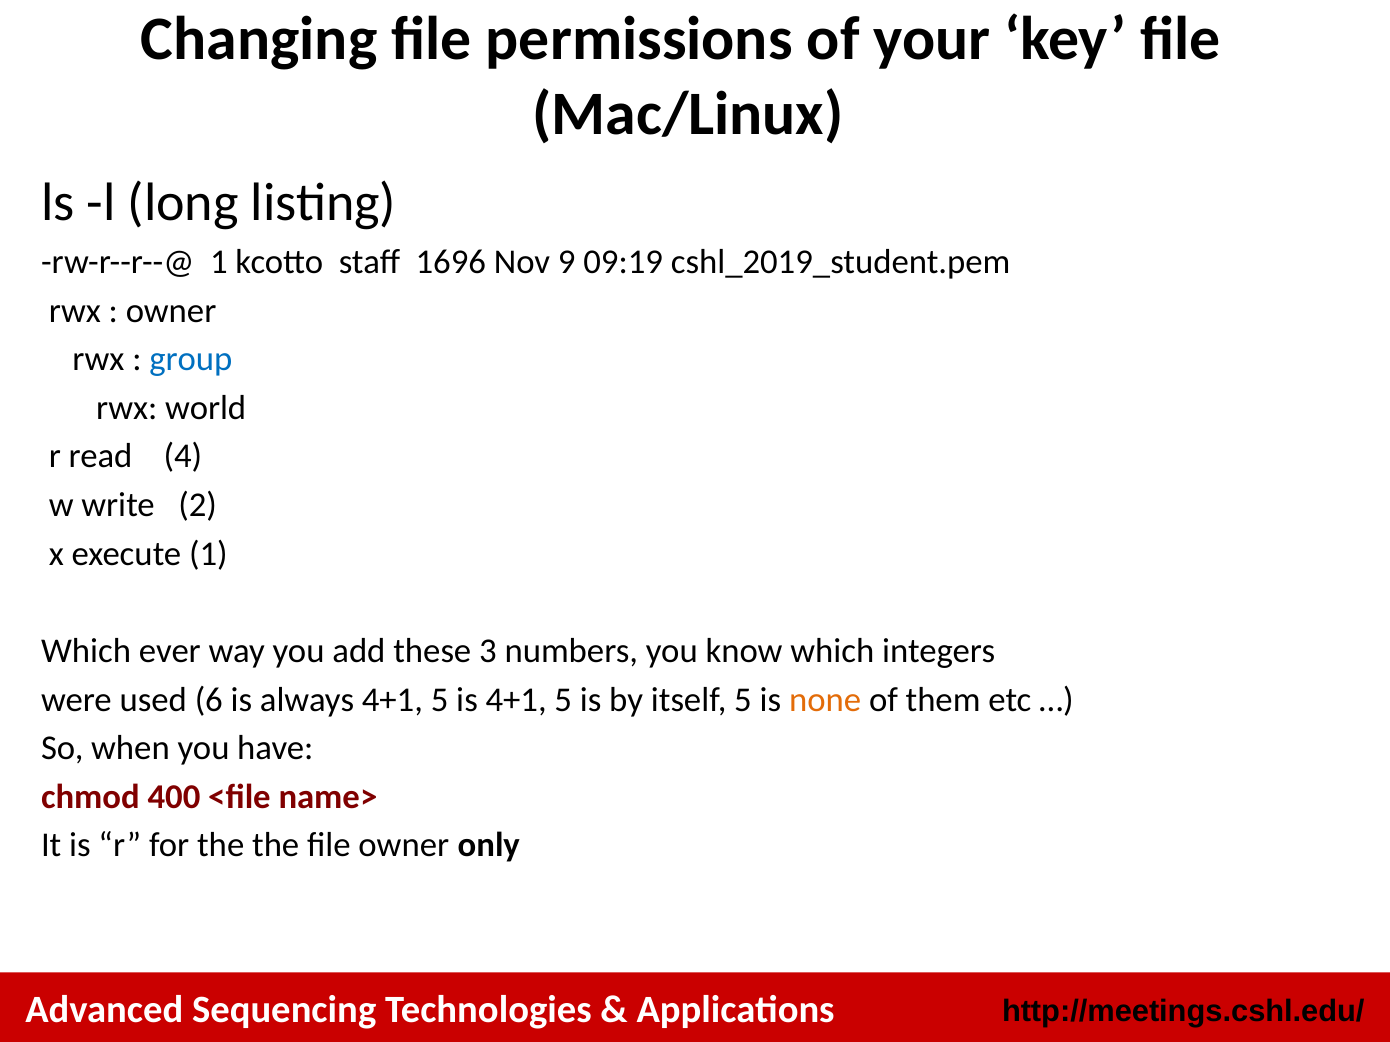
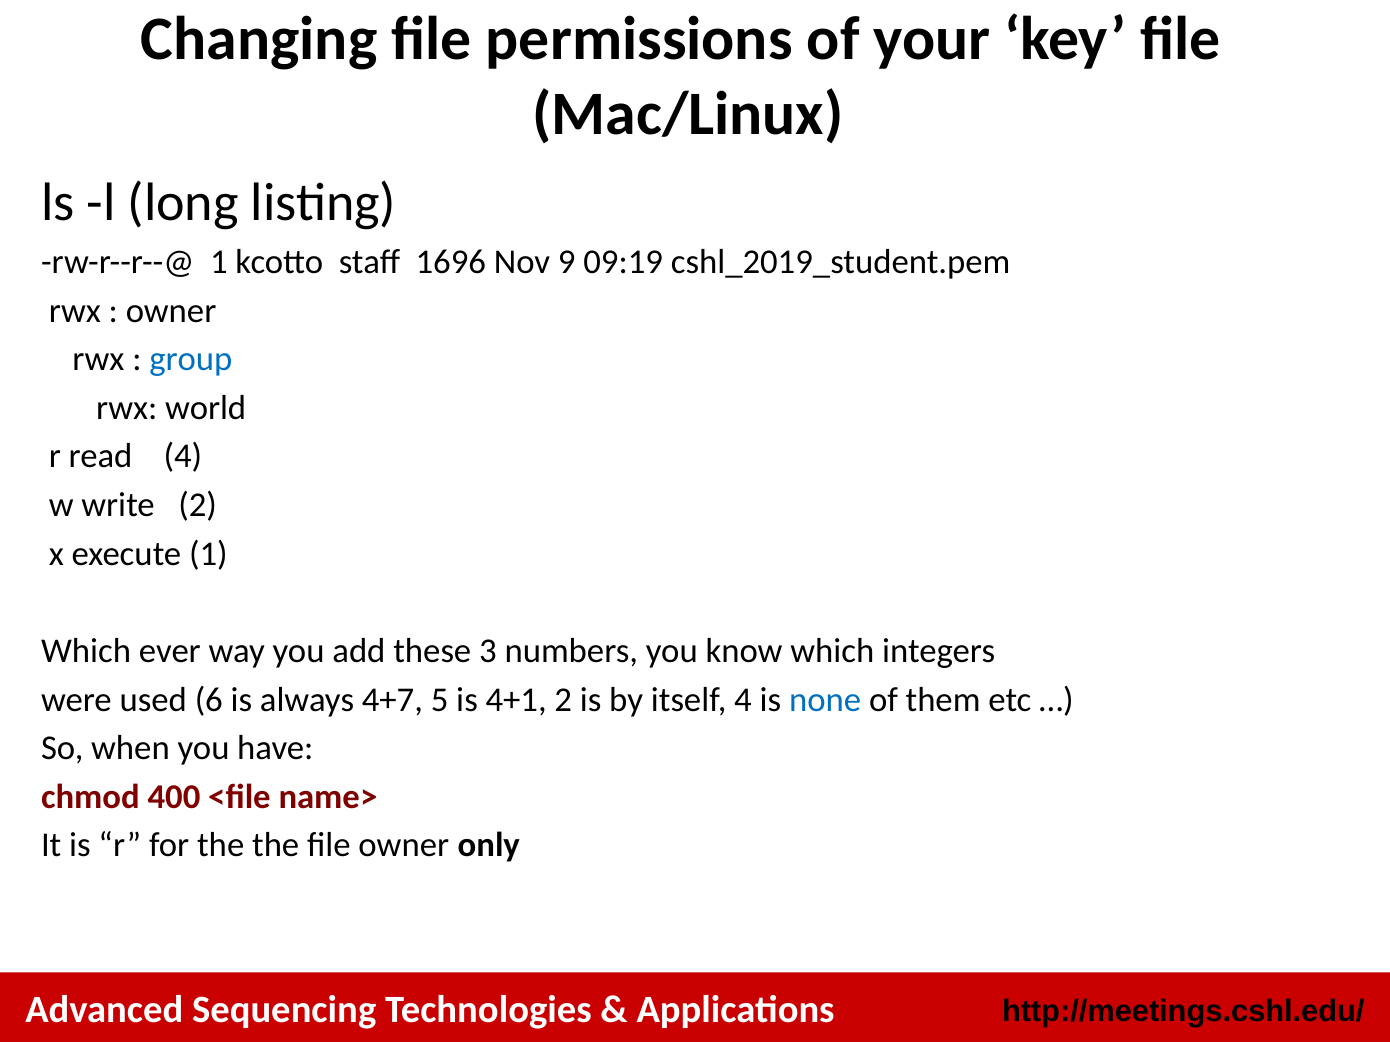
always 4+1: 4+1 -> 4+7
is 4+1 5: 5 -> 2
itself 5: 5 -> 4
none colour: orange -> blue
